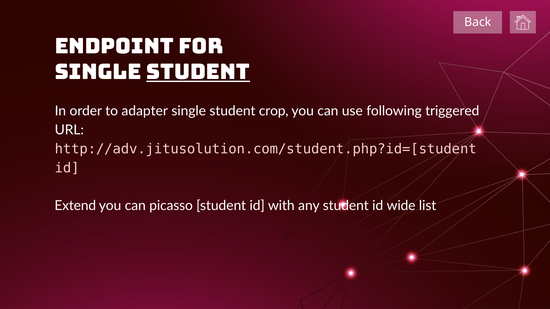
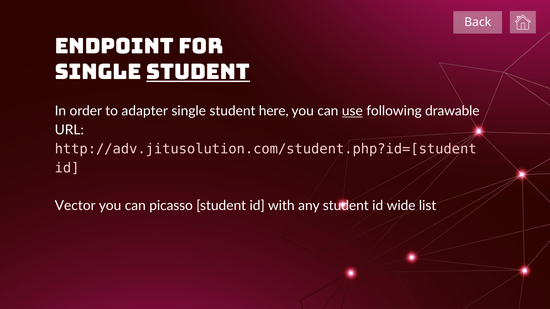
crop: crop -> here
use underline: none -> present
triggered: triggered -> drawable
Extend: Extend -> Vector
